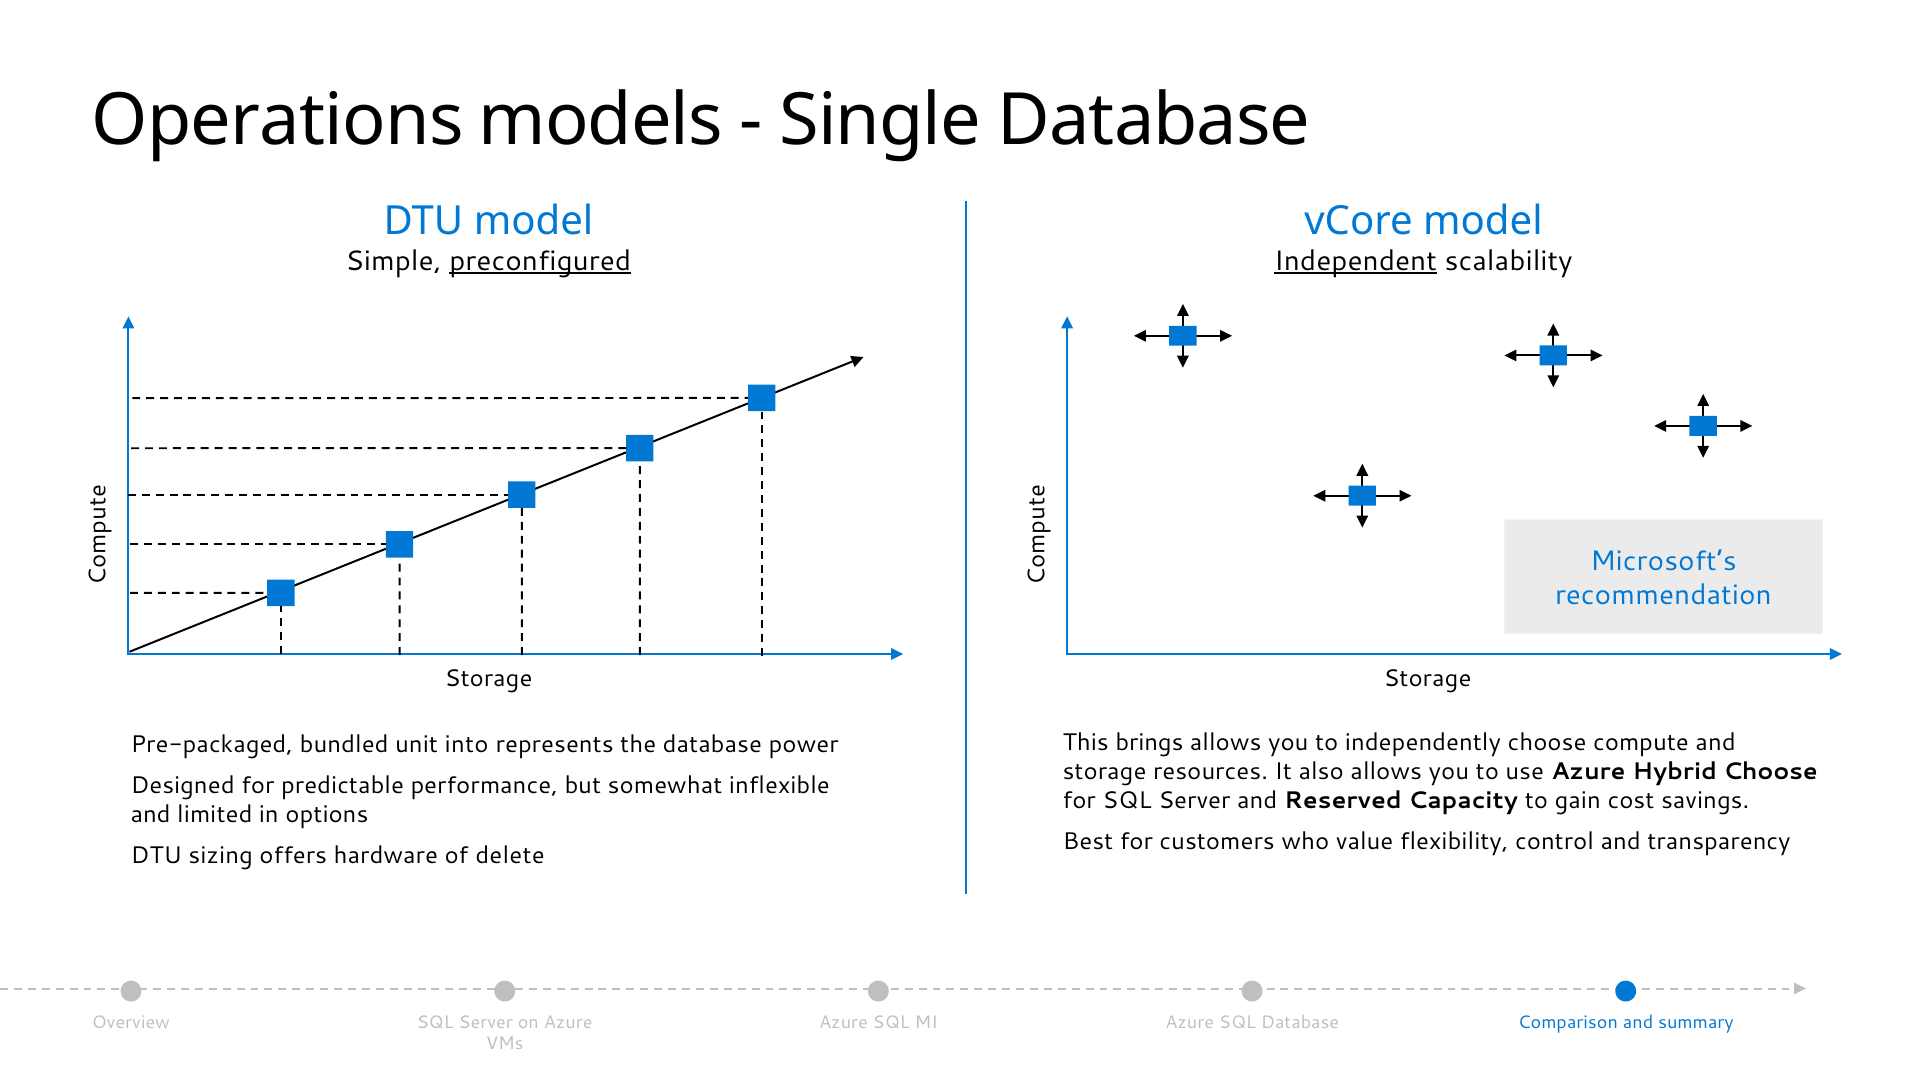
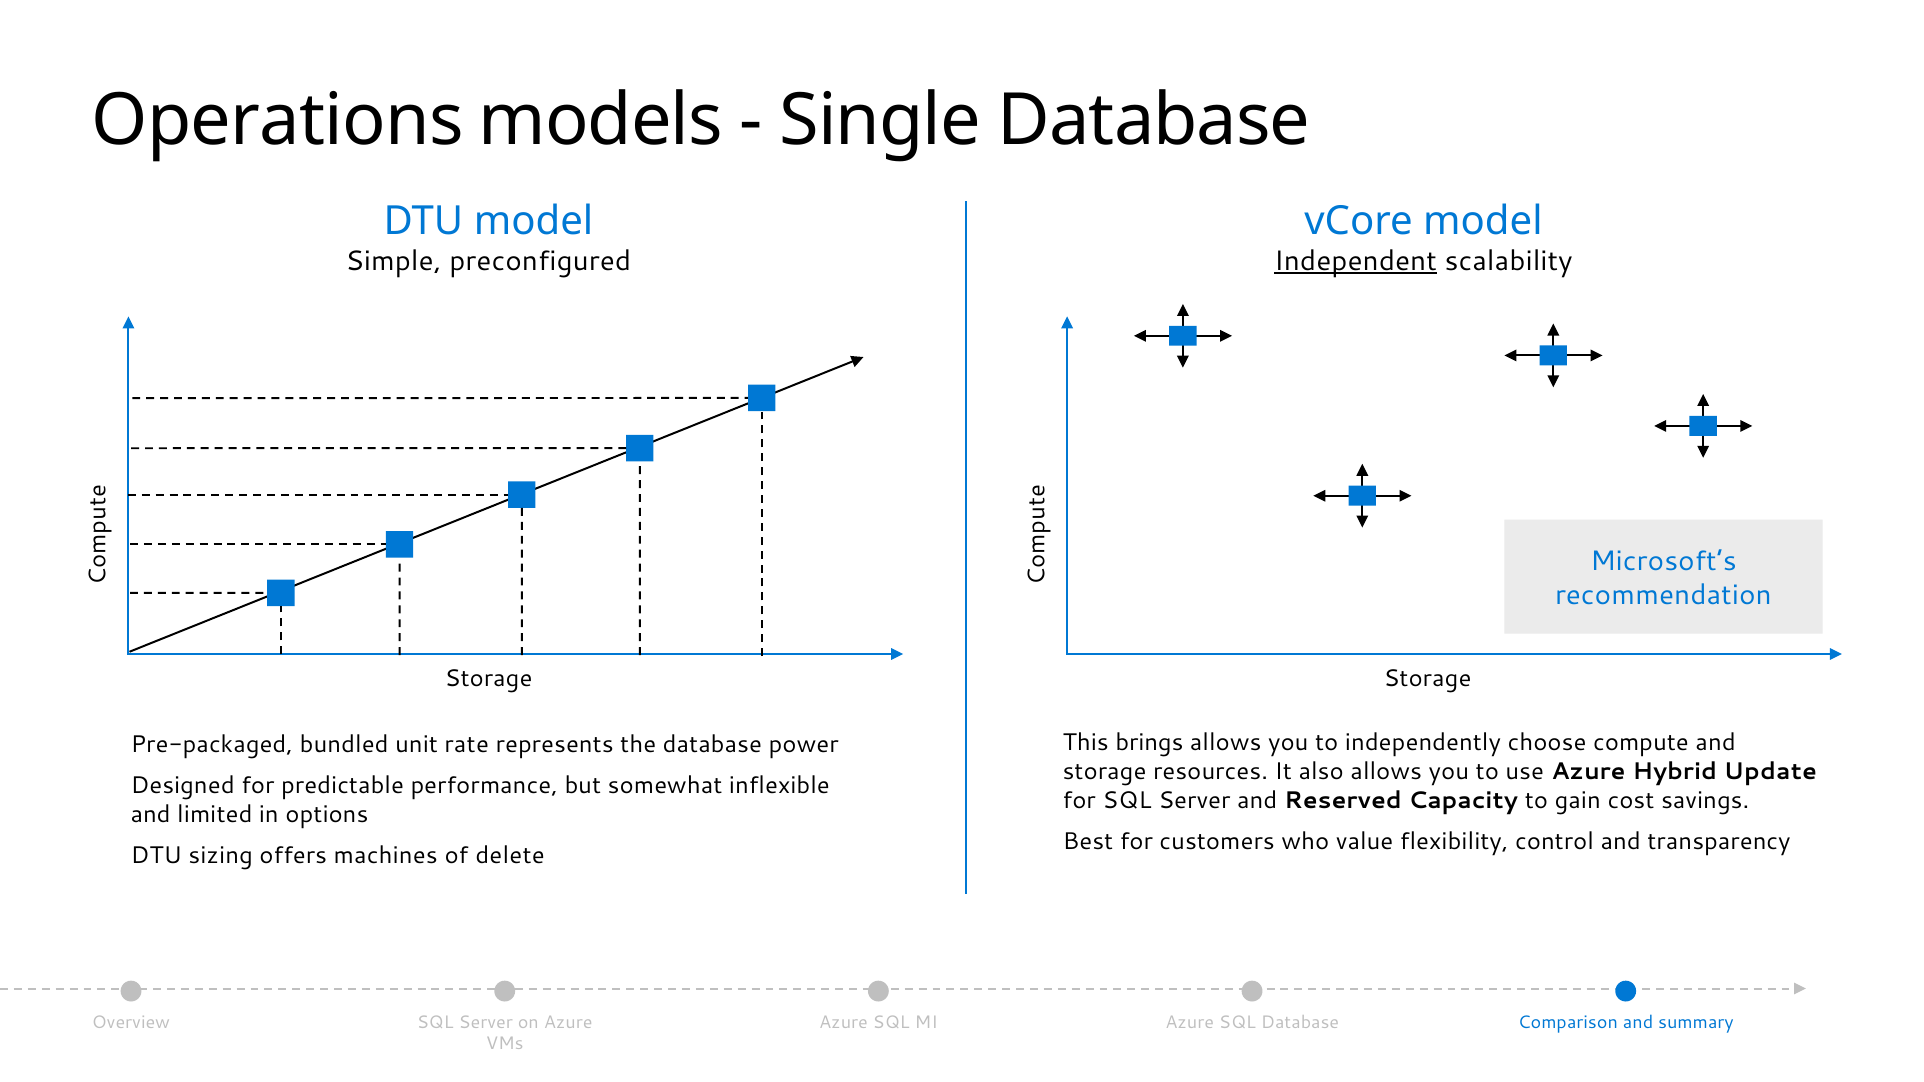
preconfigured underline: present -> none
into: into -> rate
Hybrid Choose: Choose -> Update
hardware: hardware -> machines
